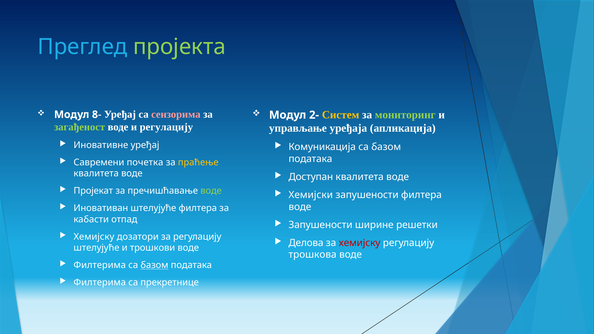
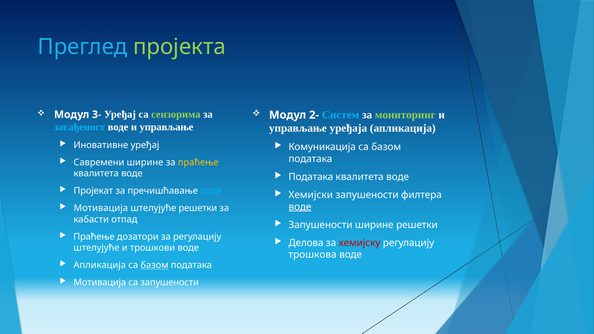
8-: 8- -> 3-
сензорима colour: pink -> light green
Систем colour: yellow -> light blue
загађеност colour: light green -> light blue
воде и регулацију: регулацију -> управљање
Савремени почетка: почетка -> ширине
Доступан at (311, 177): Доступан -> Података
воде at (211, 191) colour: light green -> light blue
воде at (300, 207) underline: none -> present
Иновативан at (101, 208): Иновативан -> Мотивација
штелујуће филтера: филтера -> решетки
Хемијску at (94, 237): Хемијску -> Праћење
Филтерима at (100, 265): Филтерима -> Апликација
Филтерима at (100, 283): Филтерима -> Мотивација
са прекретнице: прекретнице -> запушености
